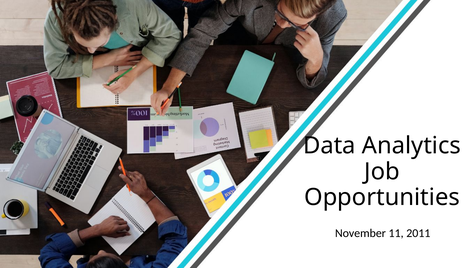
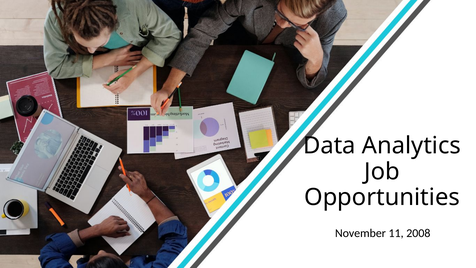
2011: 2011 -> 2008
